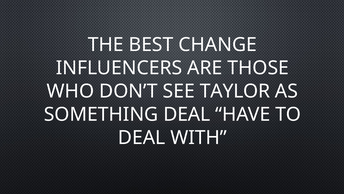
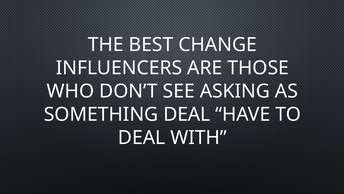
TAYLOR: TAYLOR -> ASKING
